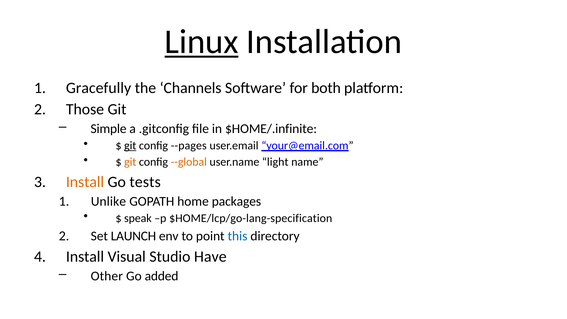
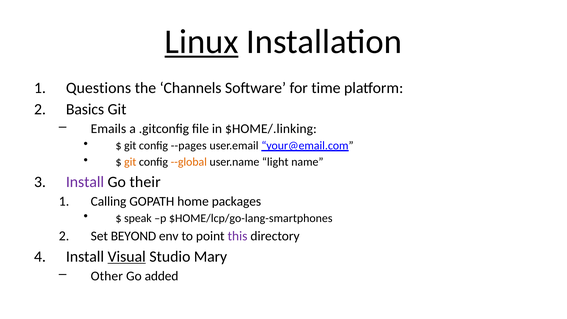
Gracefully: Gracefully -> Questions
both: both -> time
Those: Those -> Basics
Simple: Simple -> Emails
$HOME/.infinite: $HOME/.infinite -> $HOME/.linking
git at (130, 146) underline: present -> none
Install at (85, 182) colour: orange -> purple
tests: tests -> their
Unlike: Unlike -> Calling
$HOME/lcp/go-lang-specification: $HOME/lcp/go-lang-specification -> $HOME/lcp/go-lang-smartphones
LAUNCH: LAUNCH -> BEYOND
this colour: blue -> purple
Visual underline: none -> present
Have: Have -> Mary
